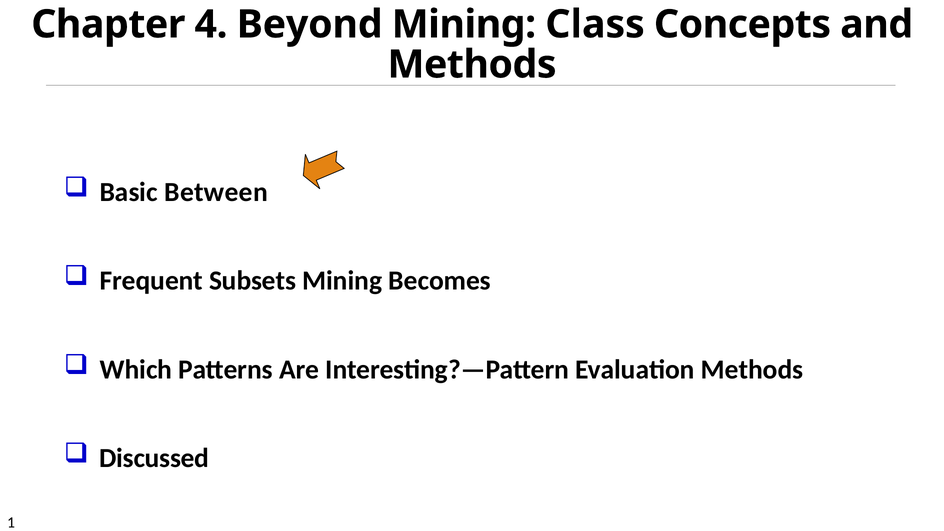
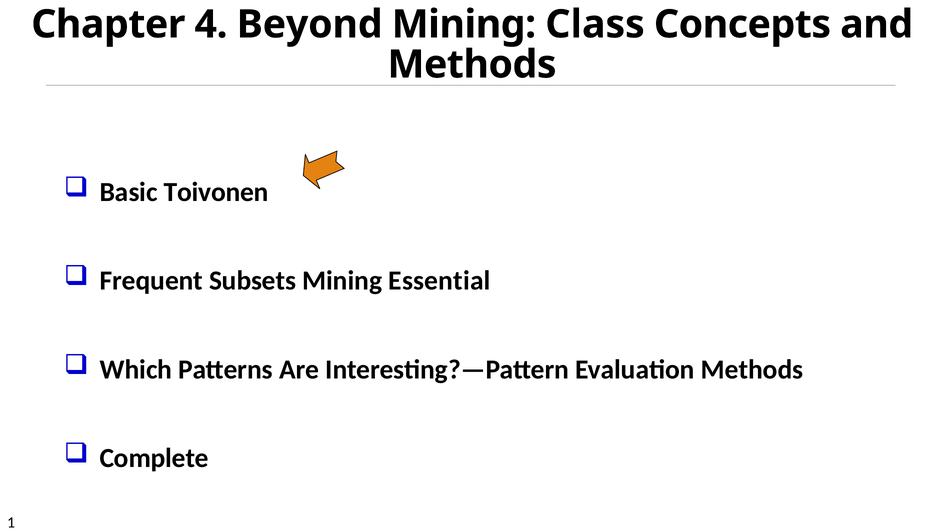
Between: Between -> Toivonen
Becomes: Becomes -> Essential
Discussed: Discussed -> Complete
